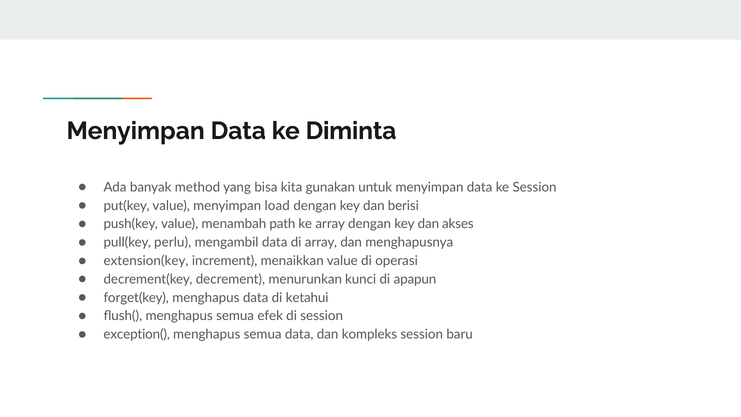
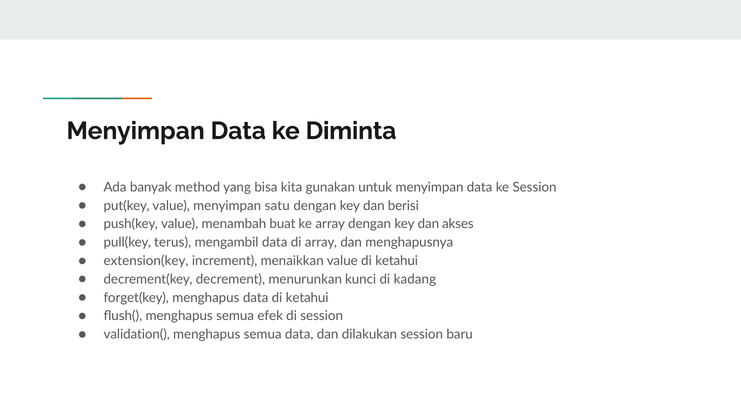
load: load -> satu
path: path -> buat
perlu: perlu -> terus
value di operasi: operasi -> ketahui
apapun: apapun -> kadang
exception(: exception( -> validation(
kompleks: kompleks -> dilakukan
